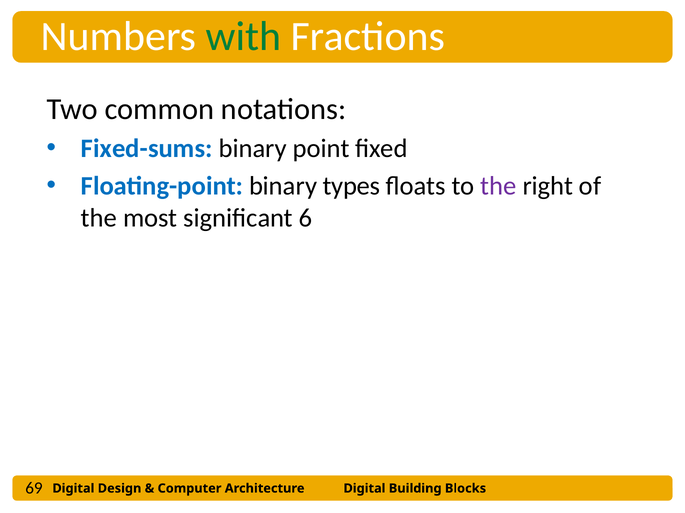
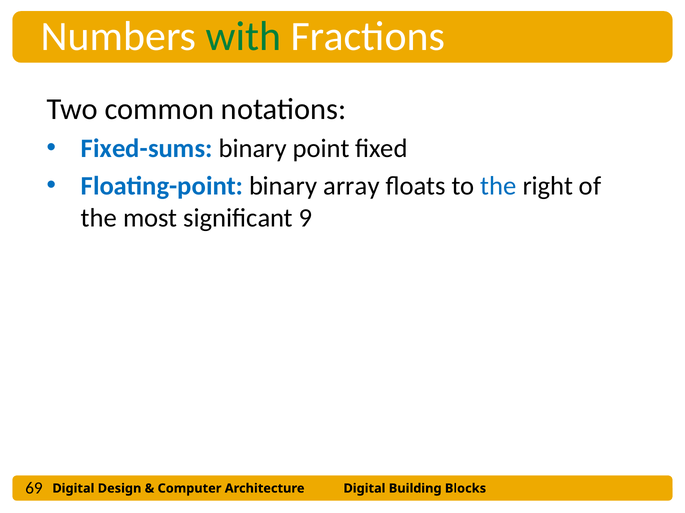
types: types -> array
the at (498, 186) colour: purple -> blue
6: 6 -> 9
